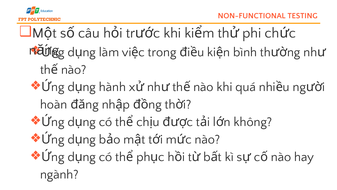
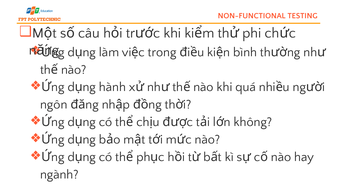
hoàn: hoàn -> ngôn
